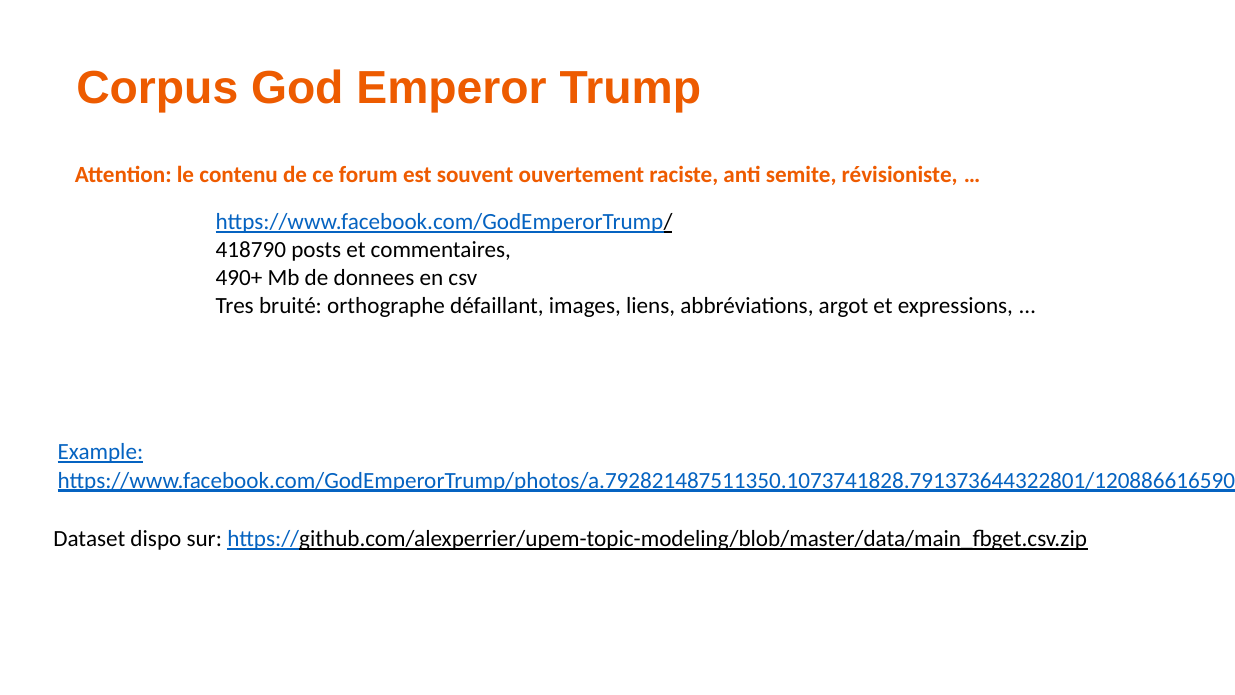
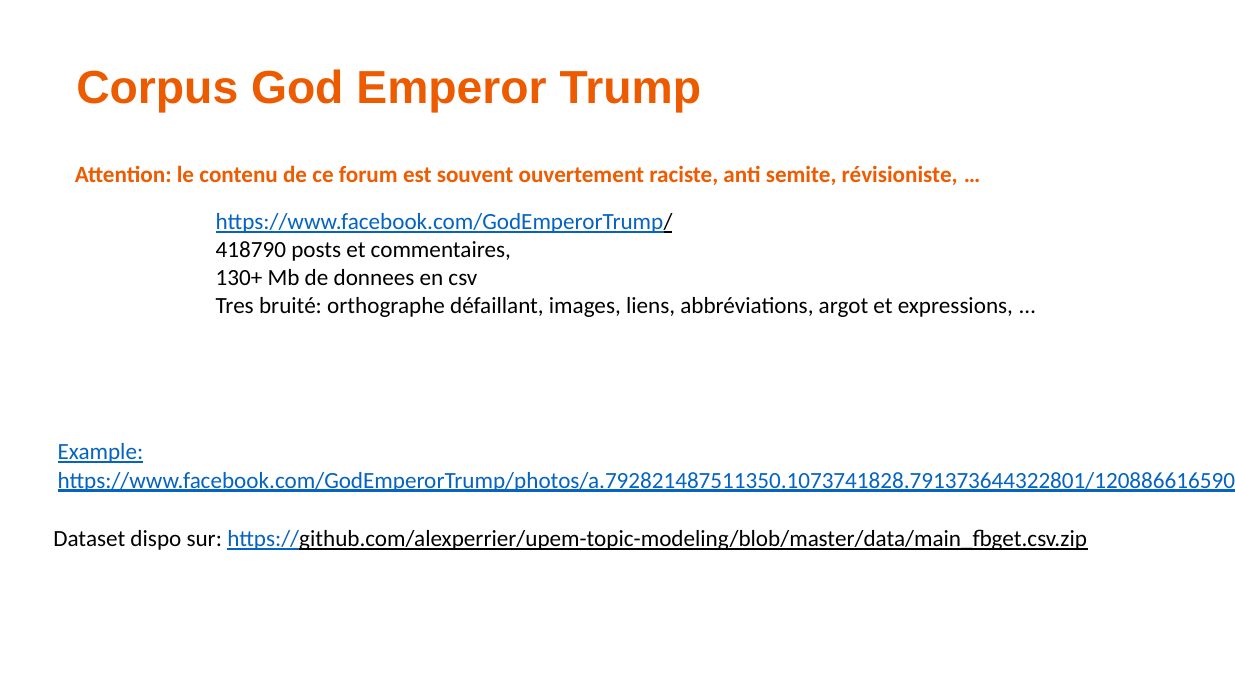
490+: 490+ -> 130+
